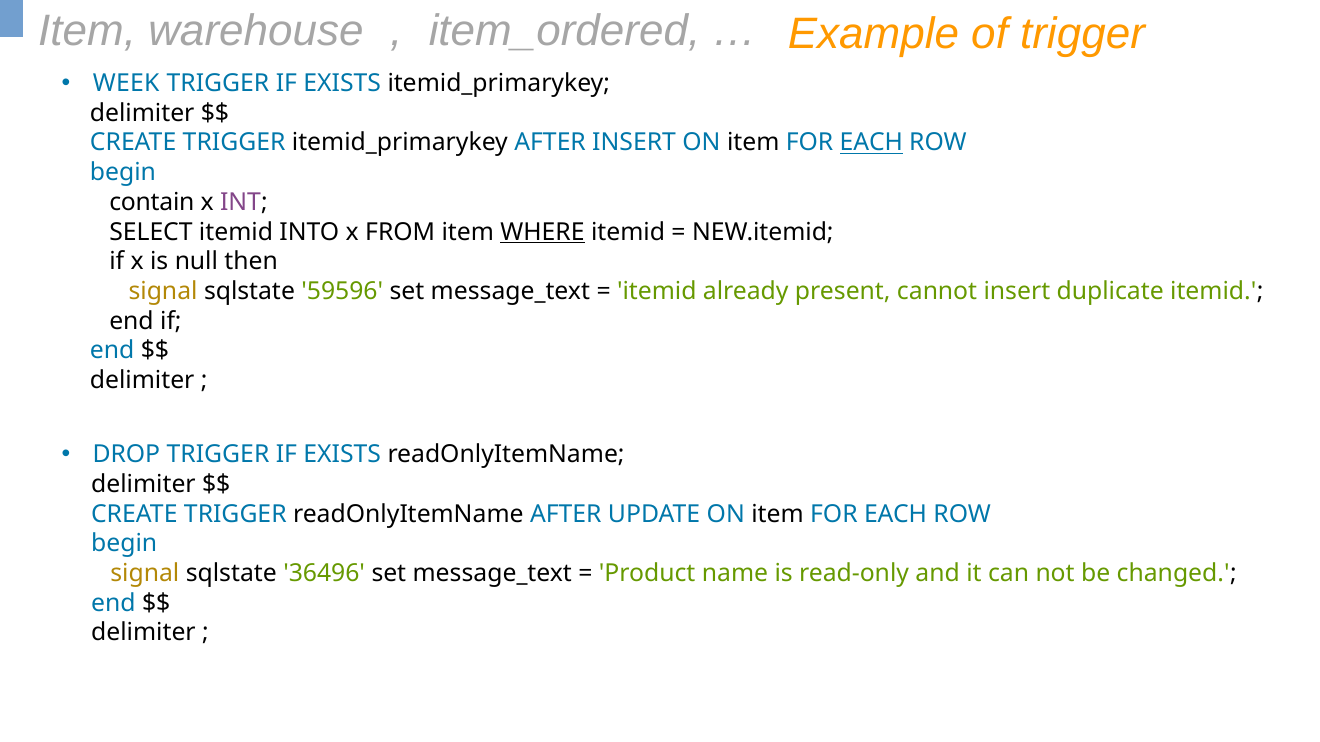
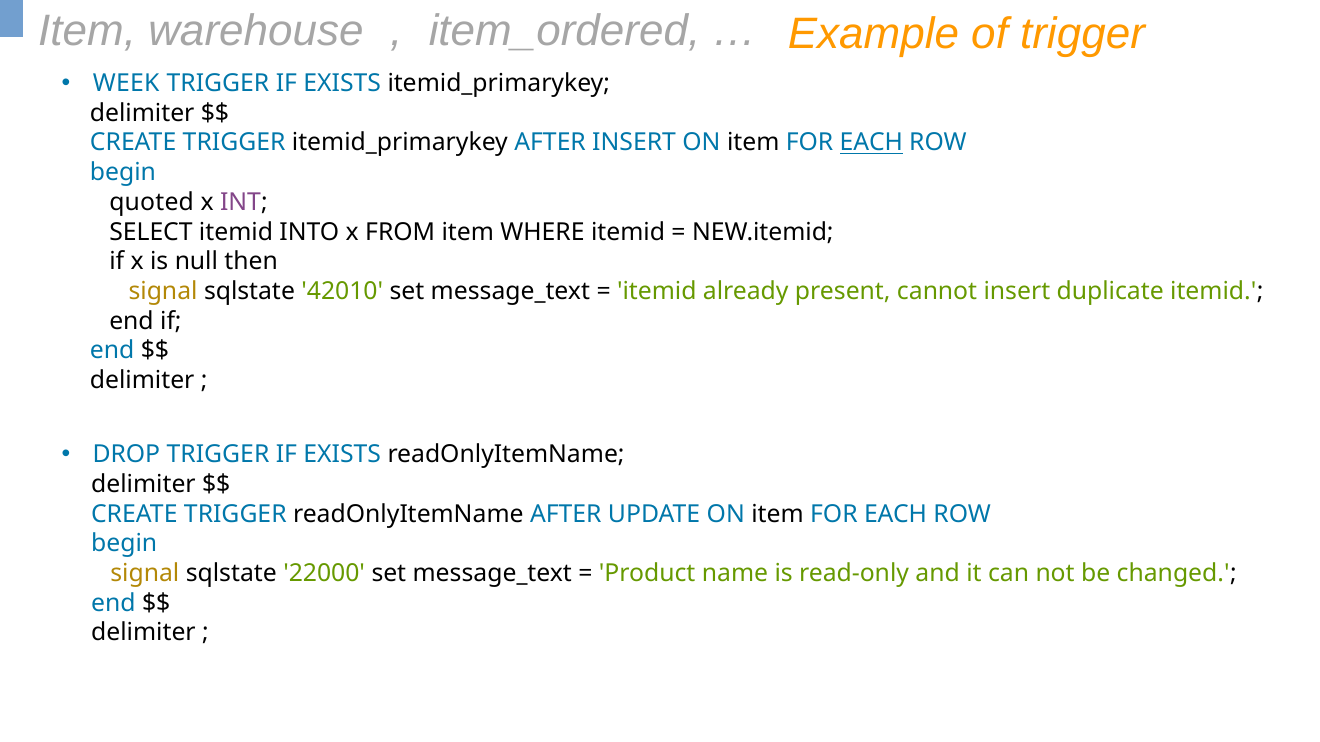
contain: contain -> quoted
WHERE underline: present -> none
59596: 59596 -> 42010
36496: 36496 -> 22000
